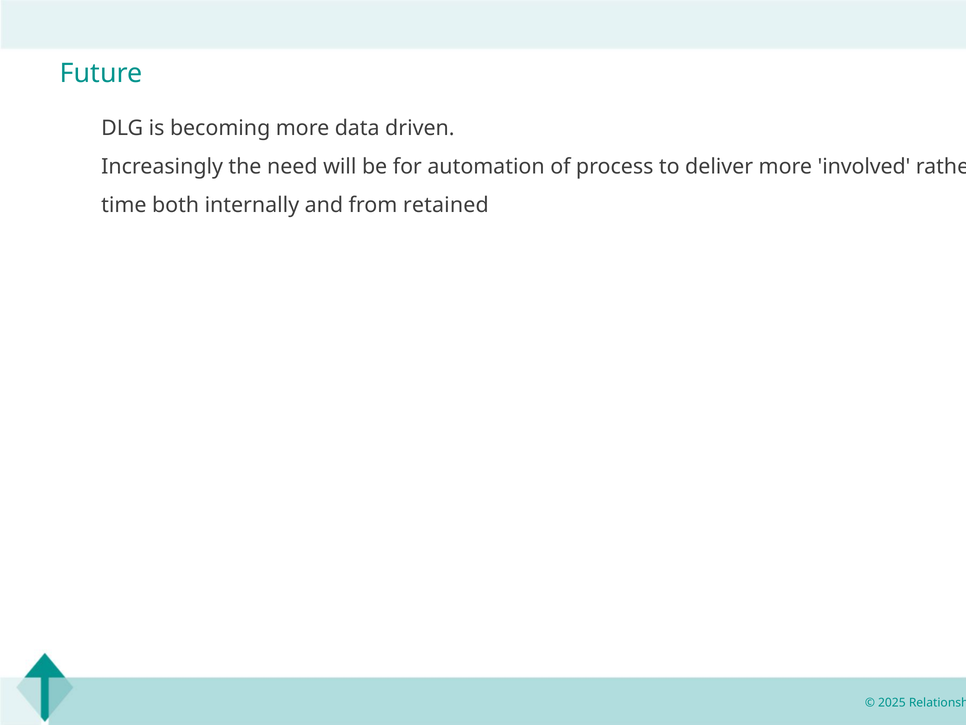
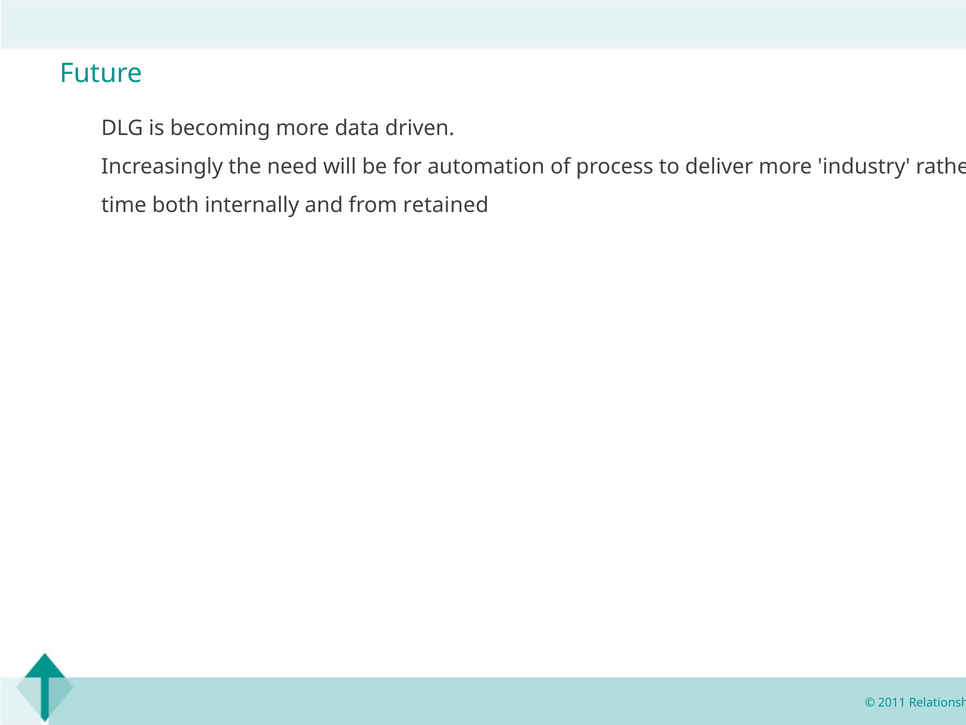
involved: involved -> industry
2025: 2025 -> 2011
